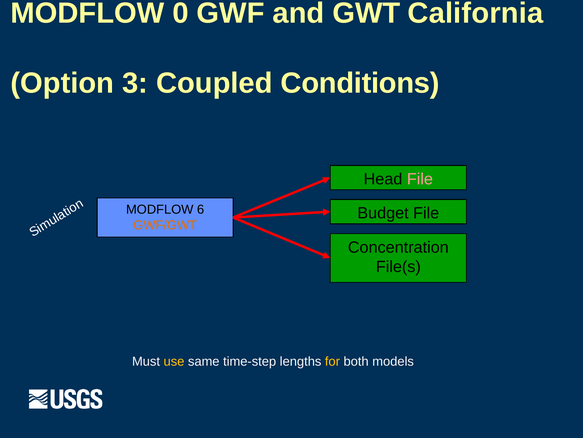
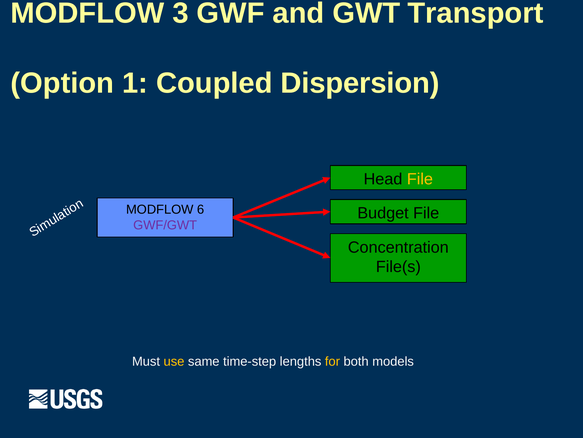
0: 0 -> 3
California: California -> Transport
3: 3 -> 1
Conditions: Conditions -> Dispersion
File at (420, 179) colour: pink -> yellow
GWF/GWT colour: orange -> purple
